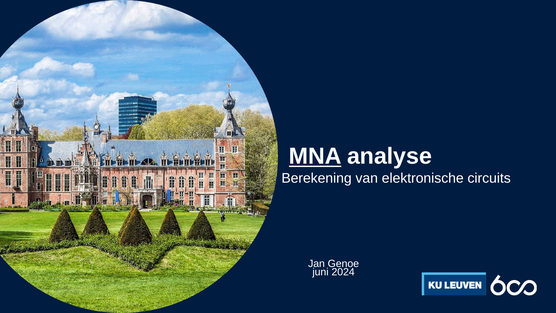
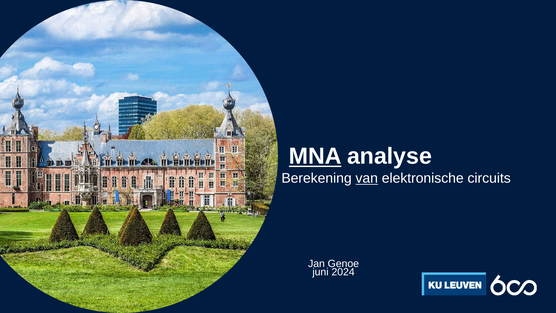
van underline: none -> present
